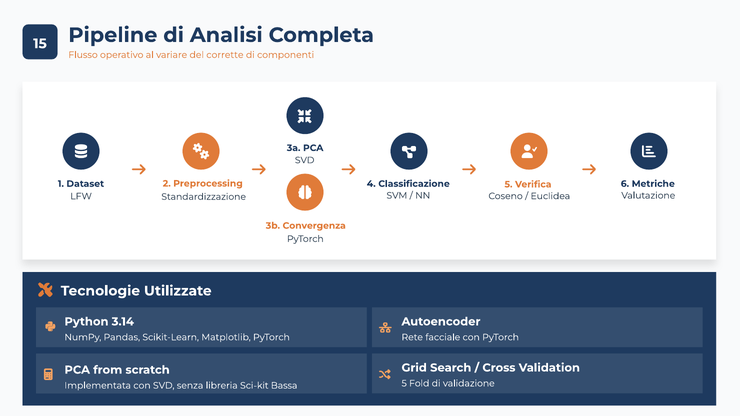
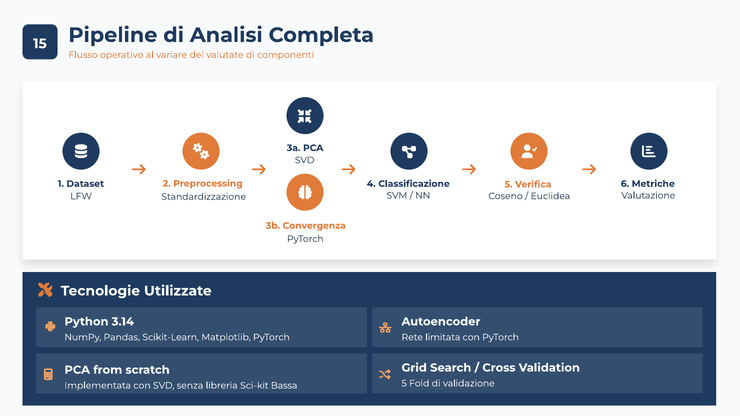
corrette: corrette -> valutate
facciale: facciale -> limitata
